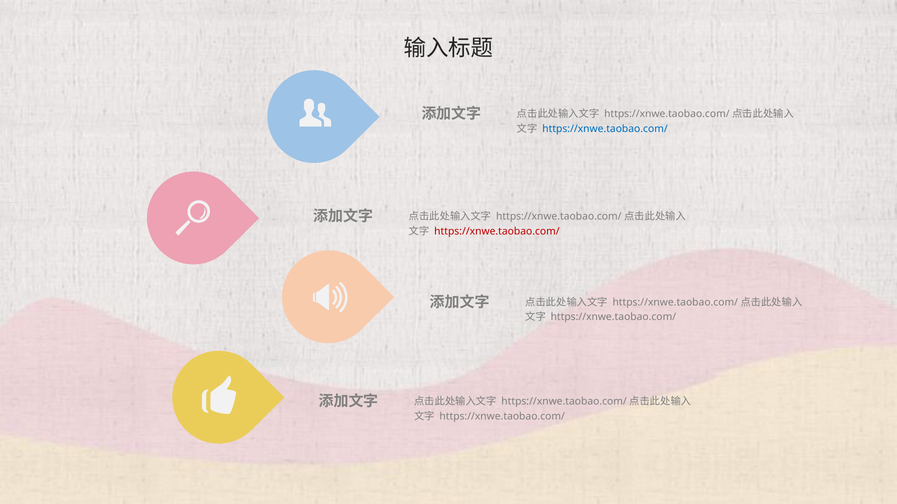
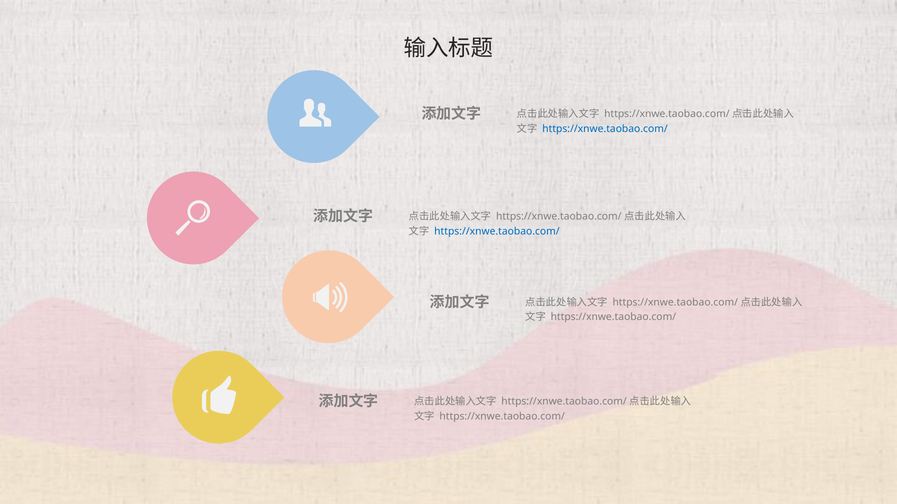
https://xnwe.taobao.com/ at (497, 231) colour: red -> blue
